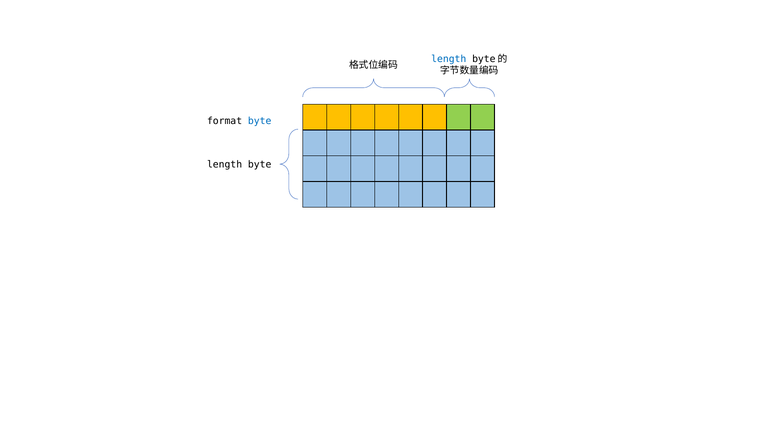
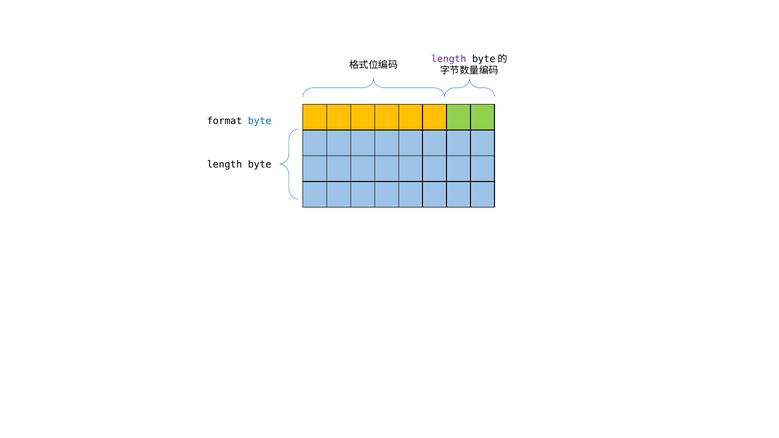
length at (449, 59) colour: blue -> purple
